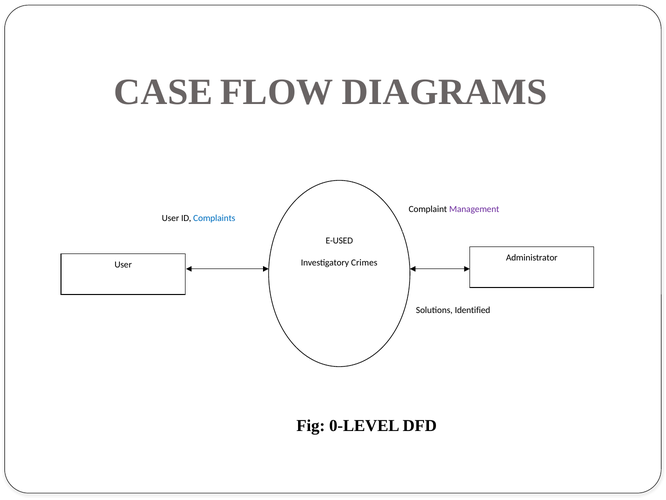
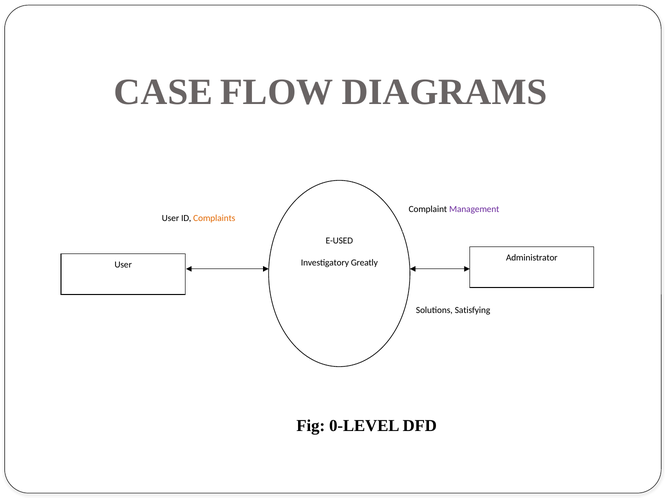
Complaints colour: blue -> orange
Crimes: Crimes -> Greatly
Identified: Identified -> Satisfying
